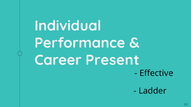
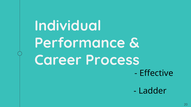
Present: Present -> Process
